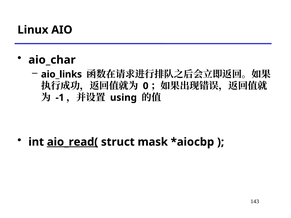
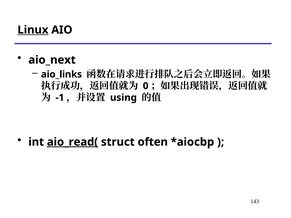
Linux underline: none -> present
aio_char: aio_char -> aio_next
mask: mask -> often
